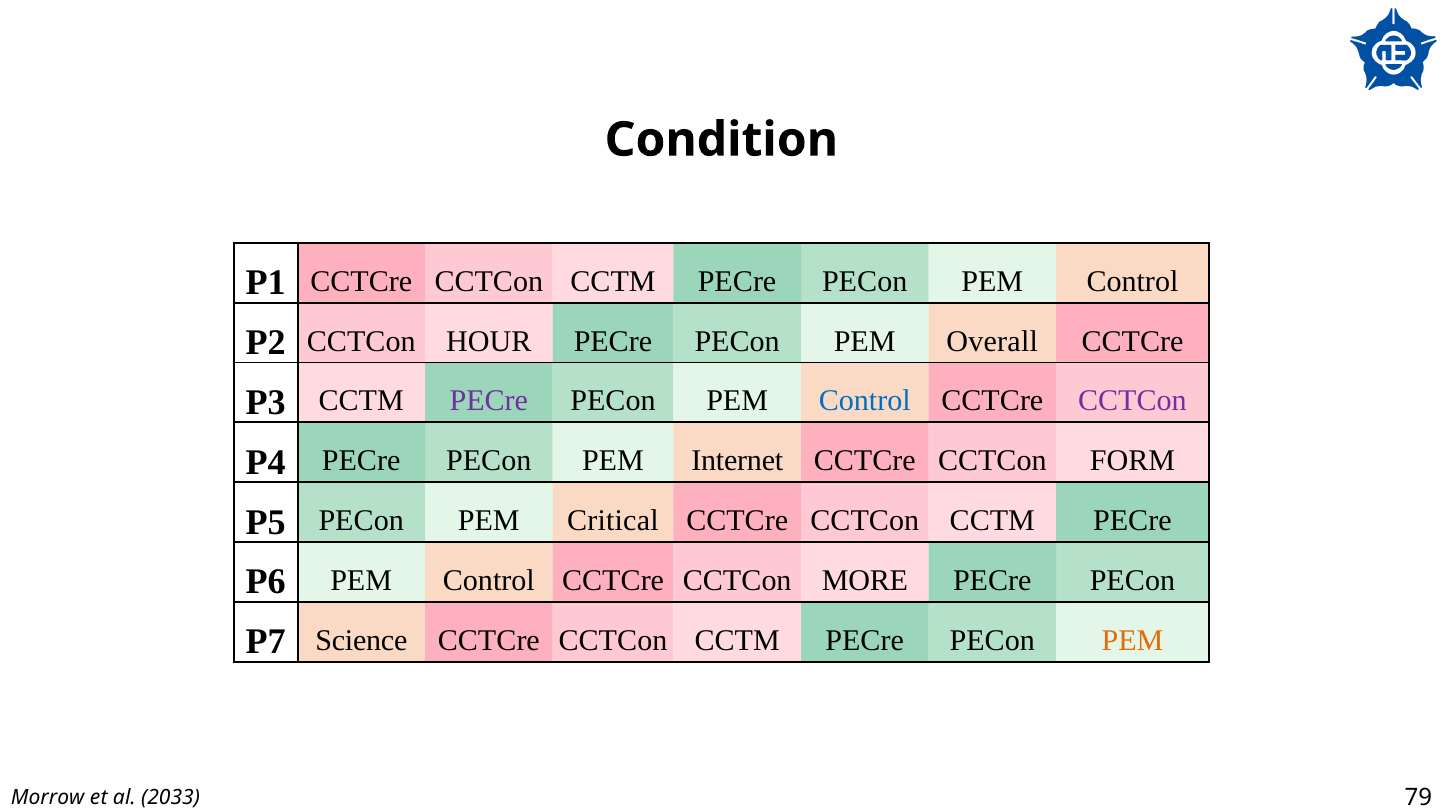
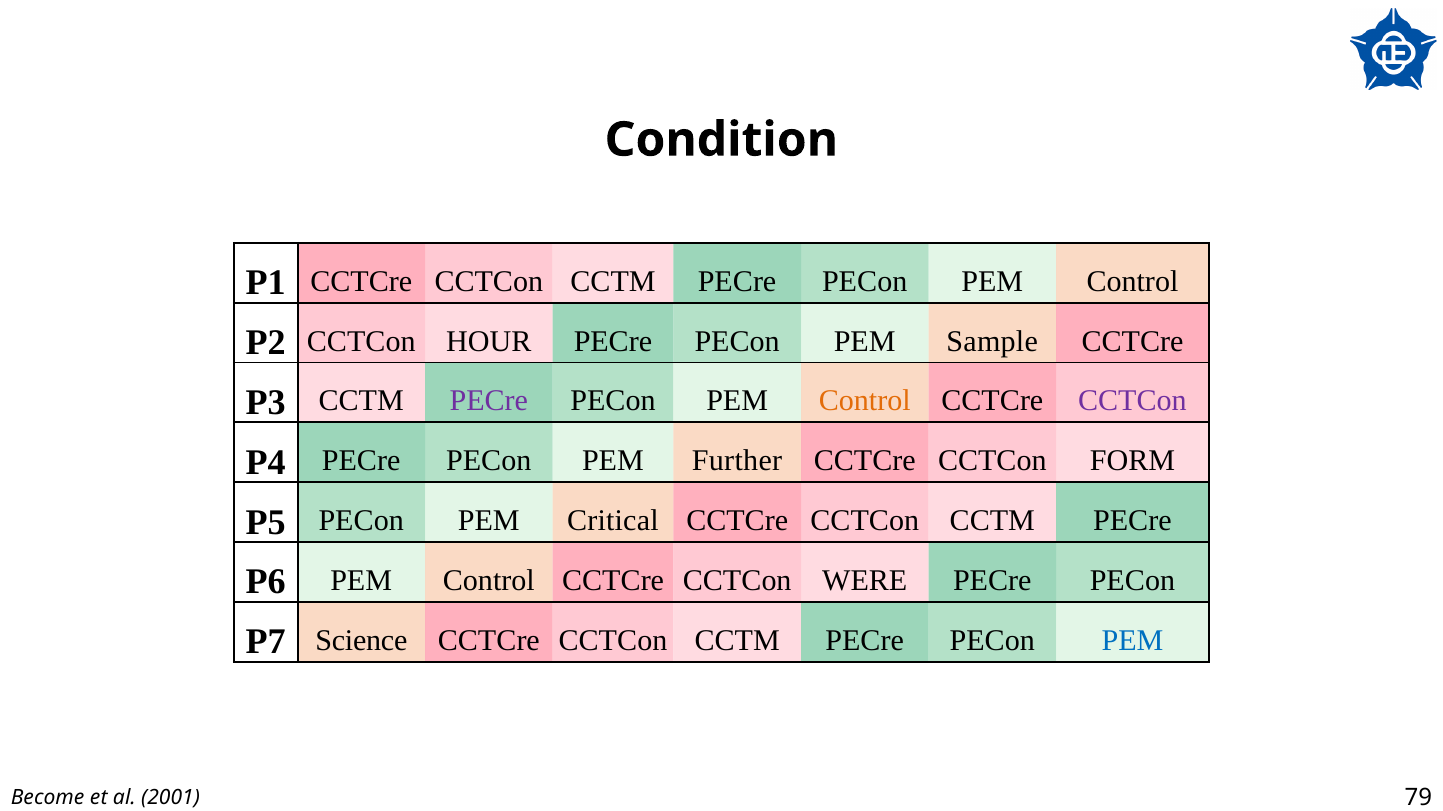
Overall: Overall -> Sample
Control at (865, 401) colour: blue -> orange
Internet: Internet -> Further
MORE: MORE -> WERE
PEM at (1132, 641) colour: orange -> blue
Morrow: Morrow -> Become
2033: 2033 -> 2001
